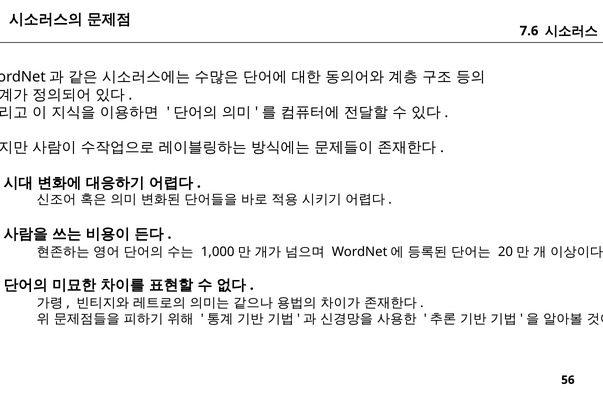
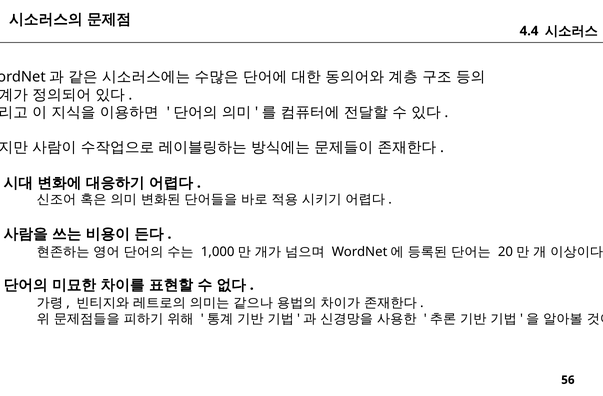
7.6: 7.6 -> 4.4
